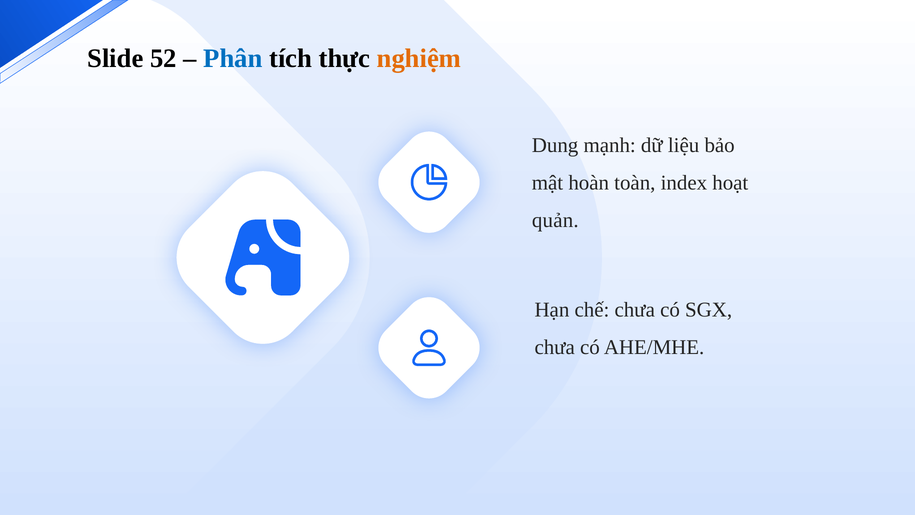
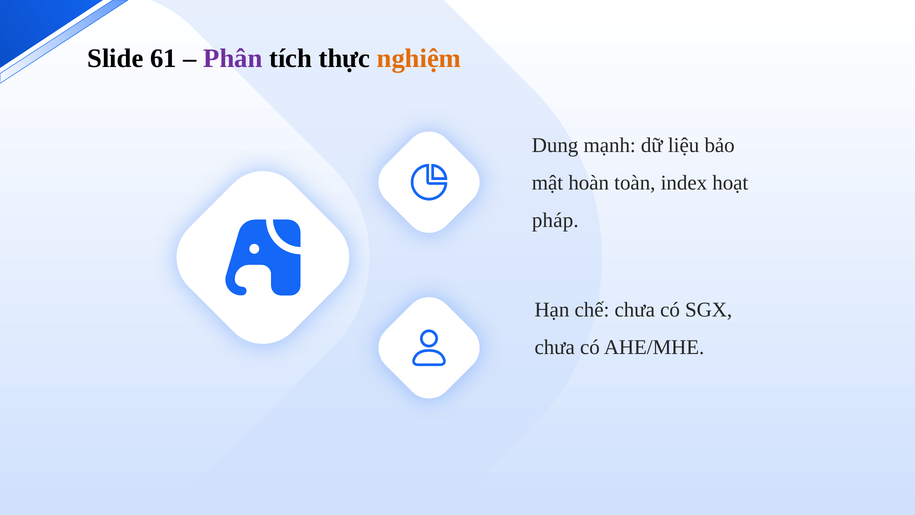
52: 52 -> 61
Phân colour: blue -> purple
quản: quản -> pháp
